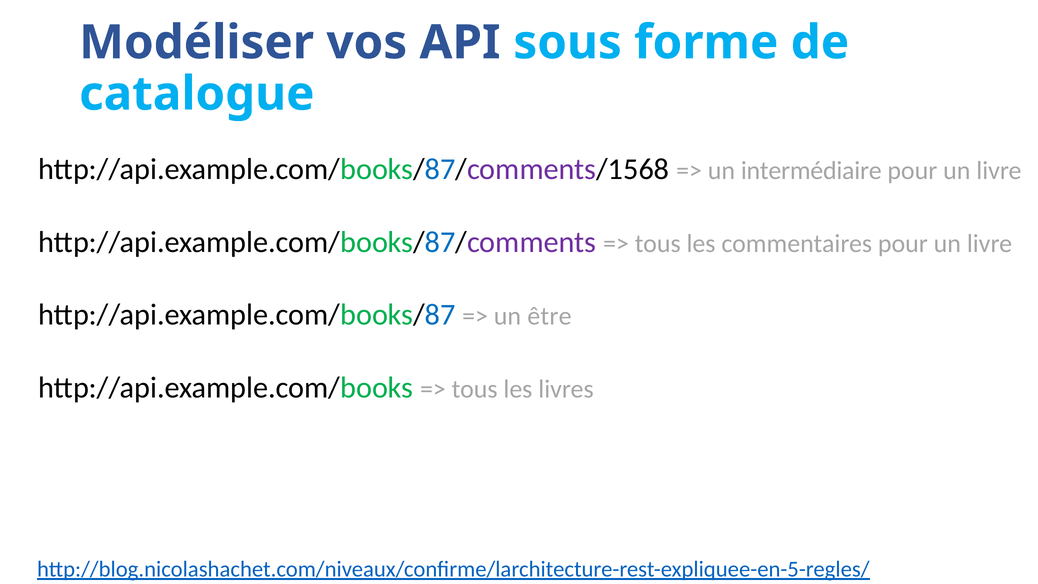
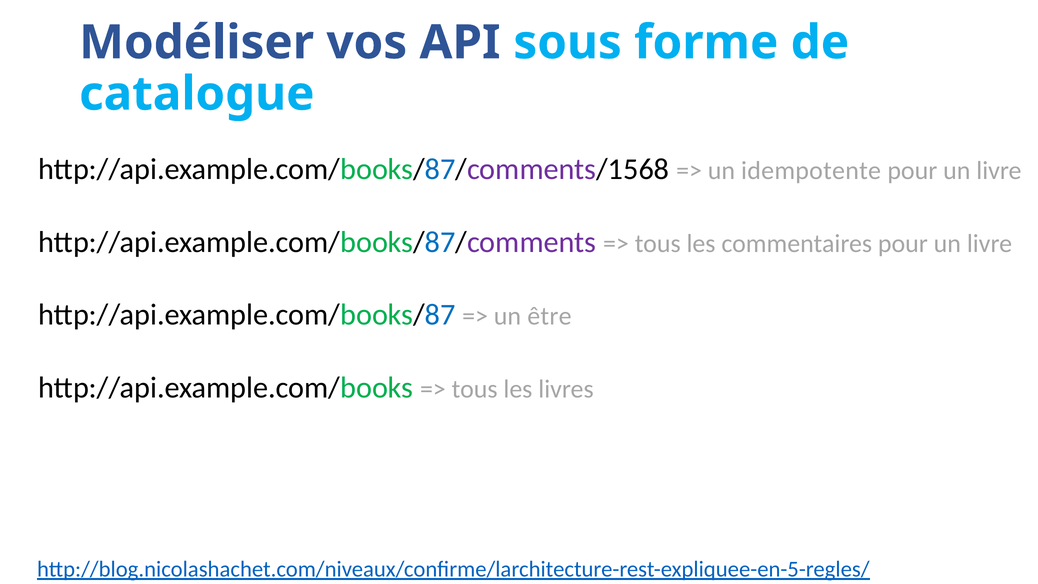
intermédiaire: intermédiaire -> idempotente
